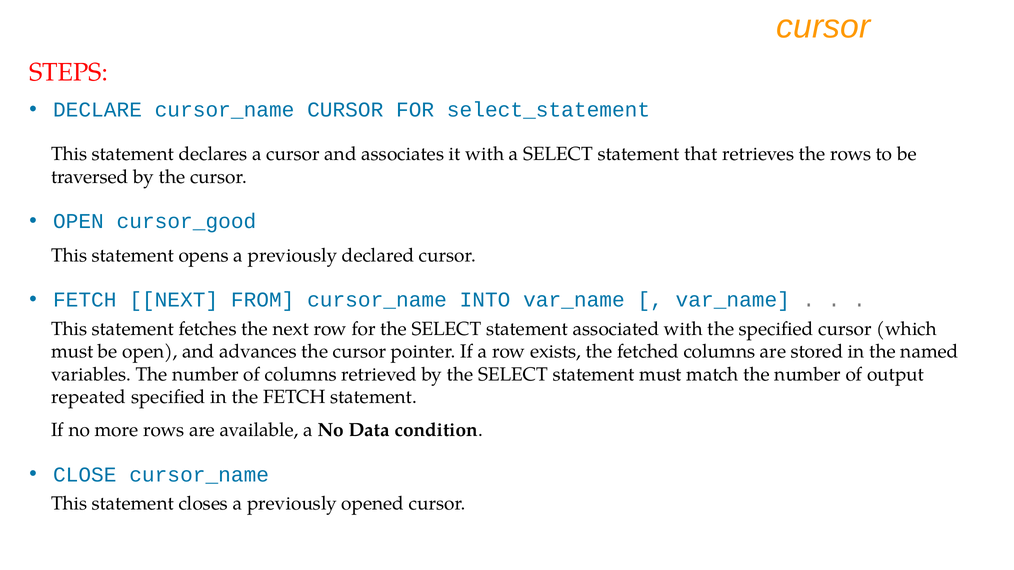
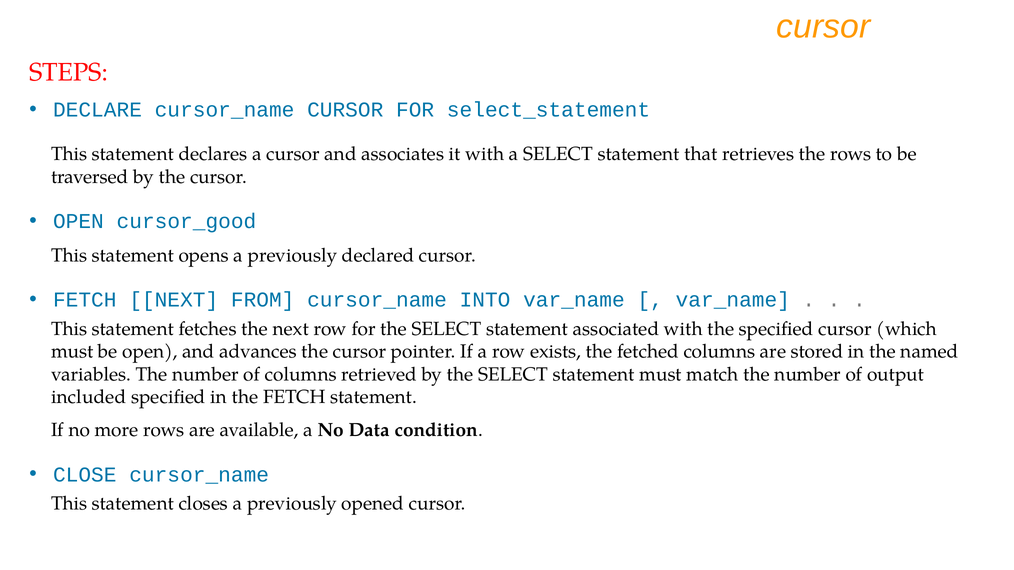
repeated: repeated -> included
